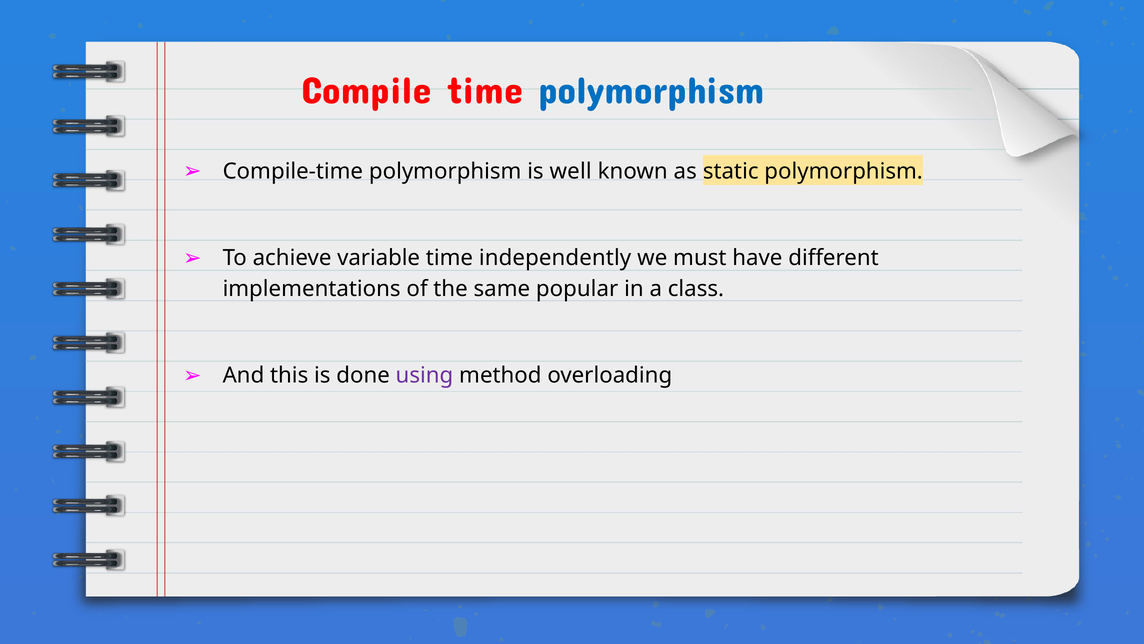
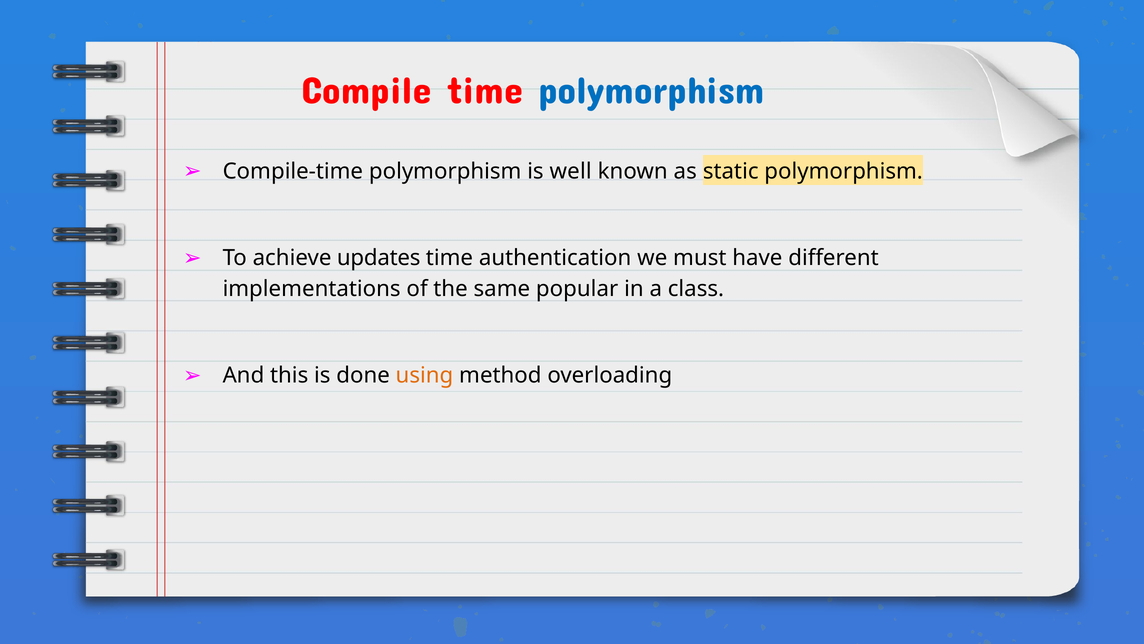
variable: variable -> updates
independently: independently -> authentication
using colour: purple -> orange
